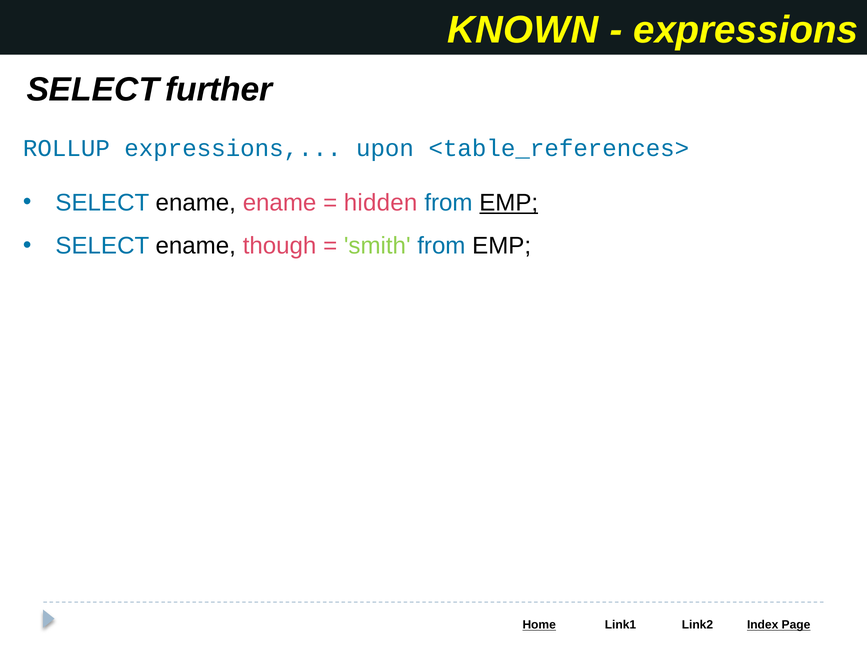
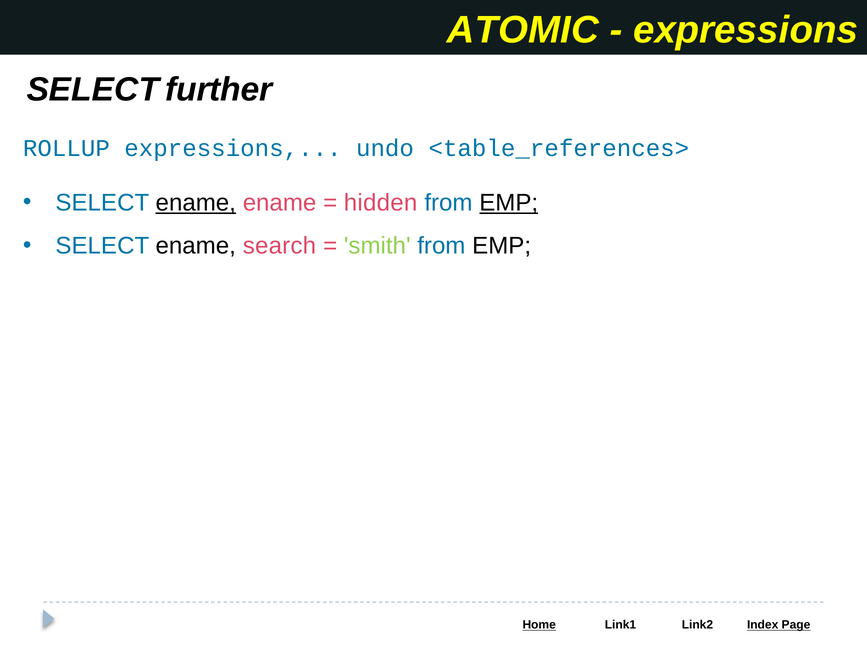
KNOWN: KNOWN -> ATOMIC
upon: upon -> undo
ename at (196, 203) underline: none -> present
though: though -> search
